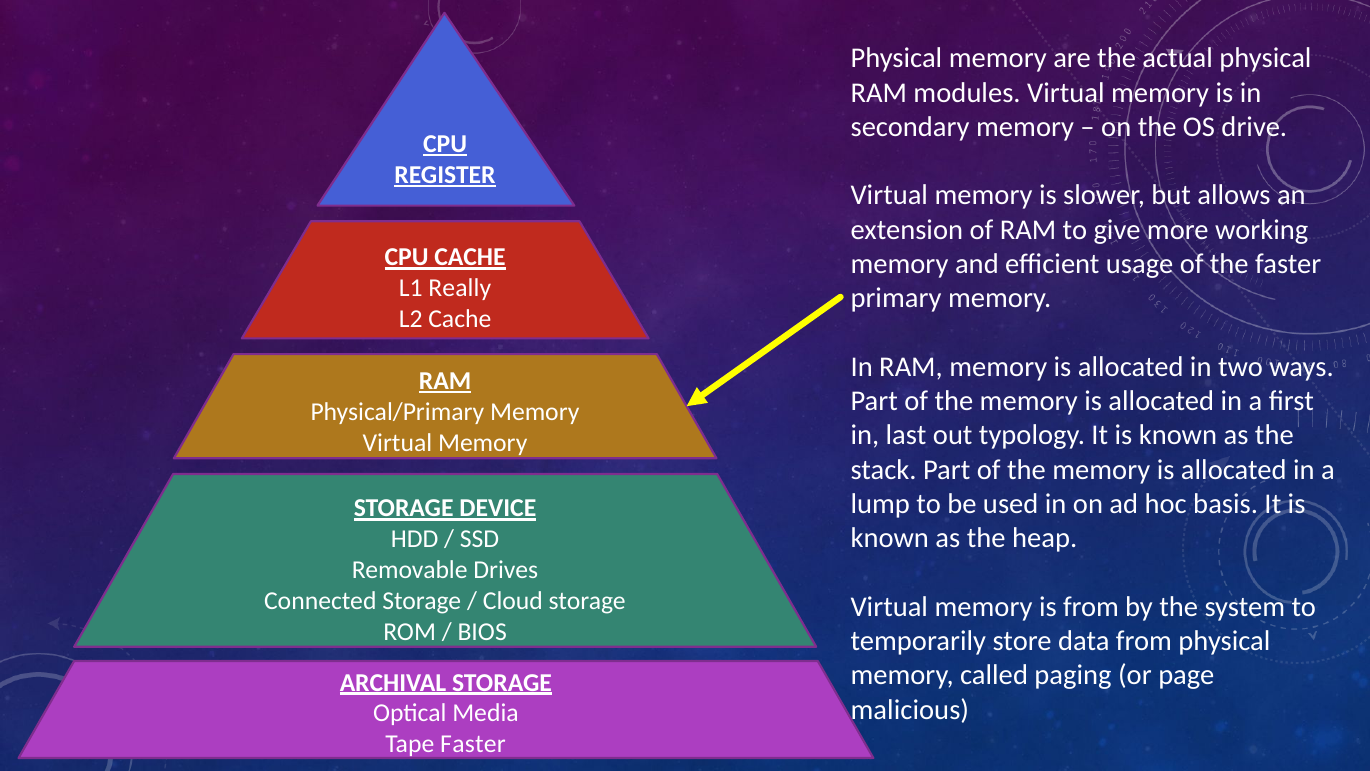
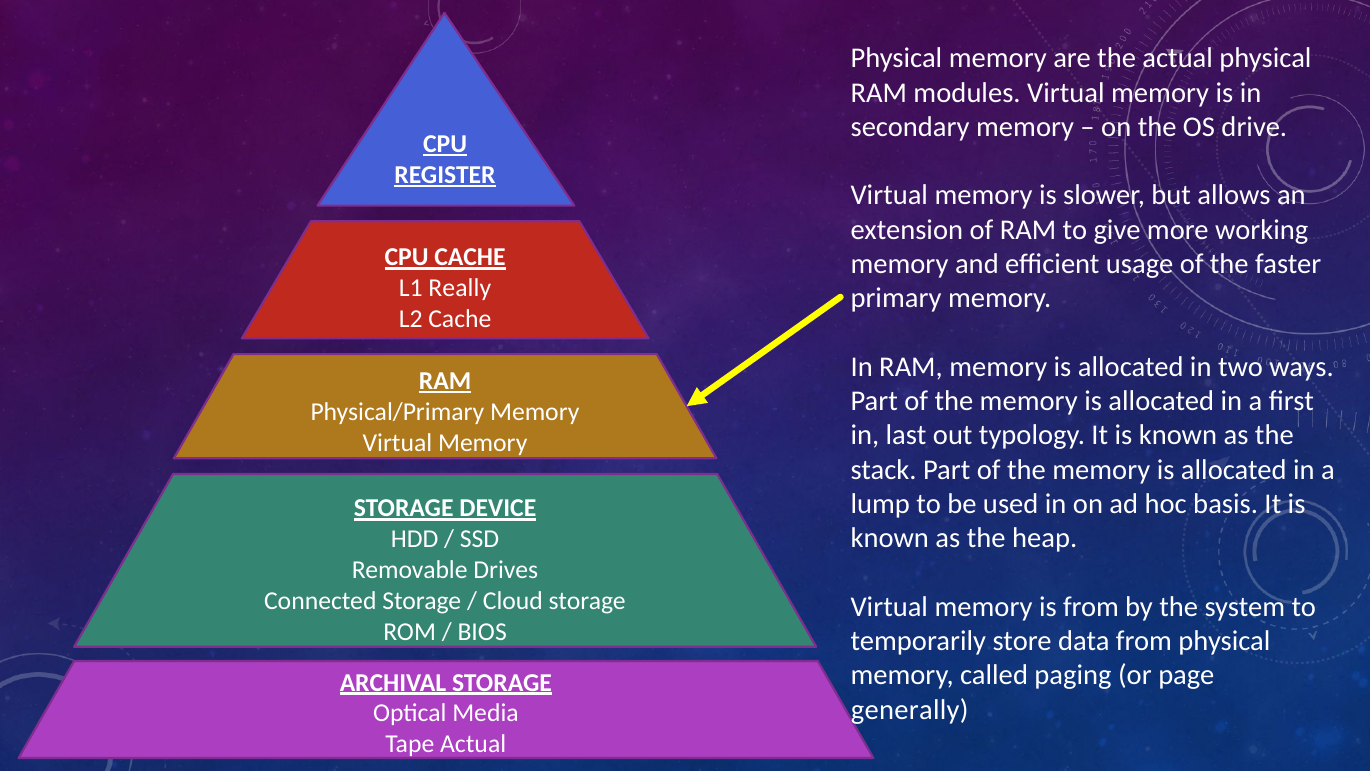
malicious: malicious -> generally
Tape Faster: Faster -> Actual
